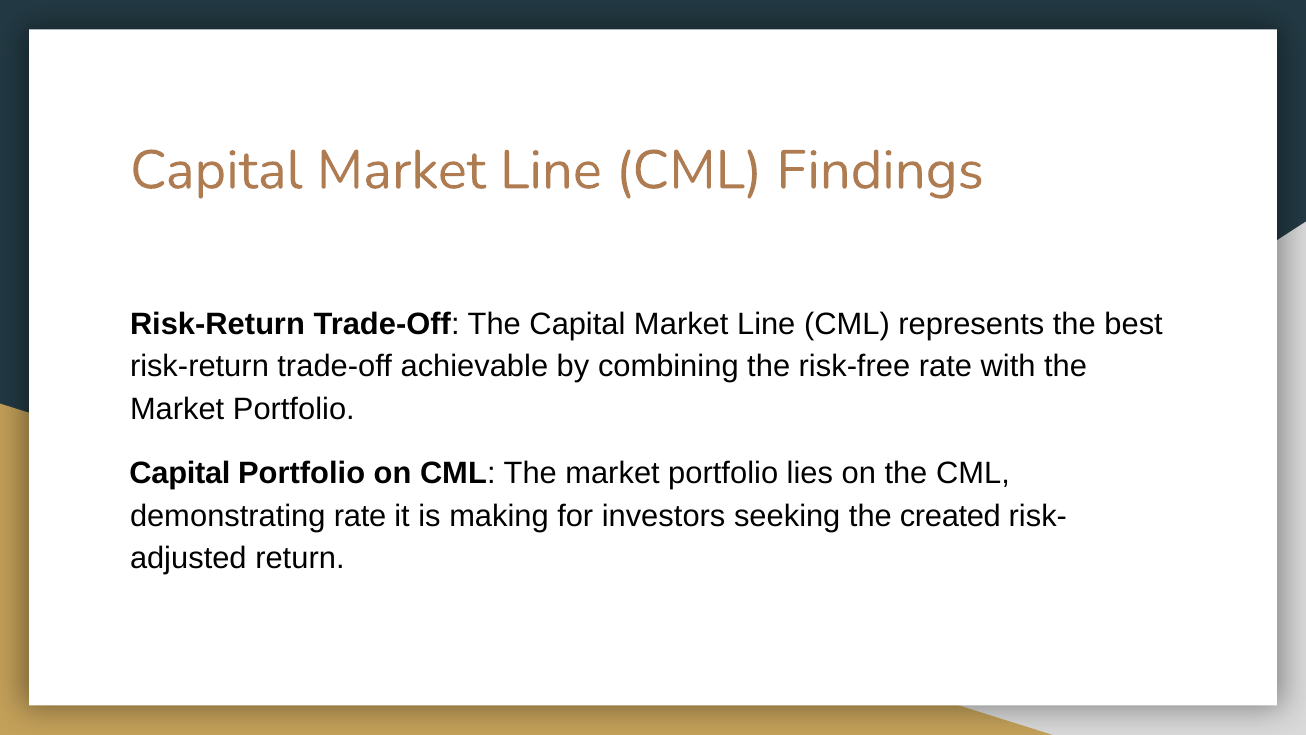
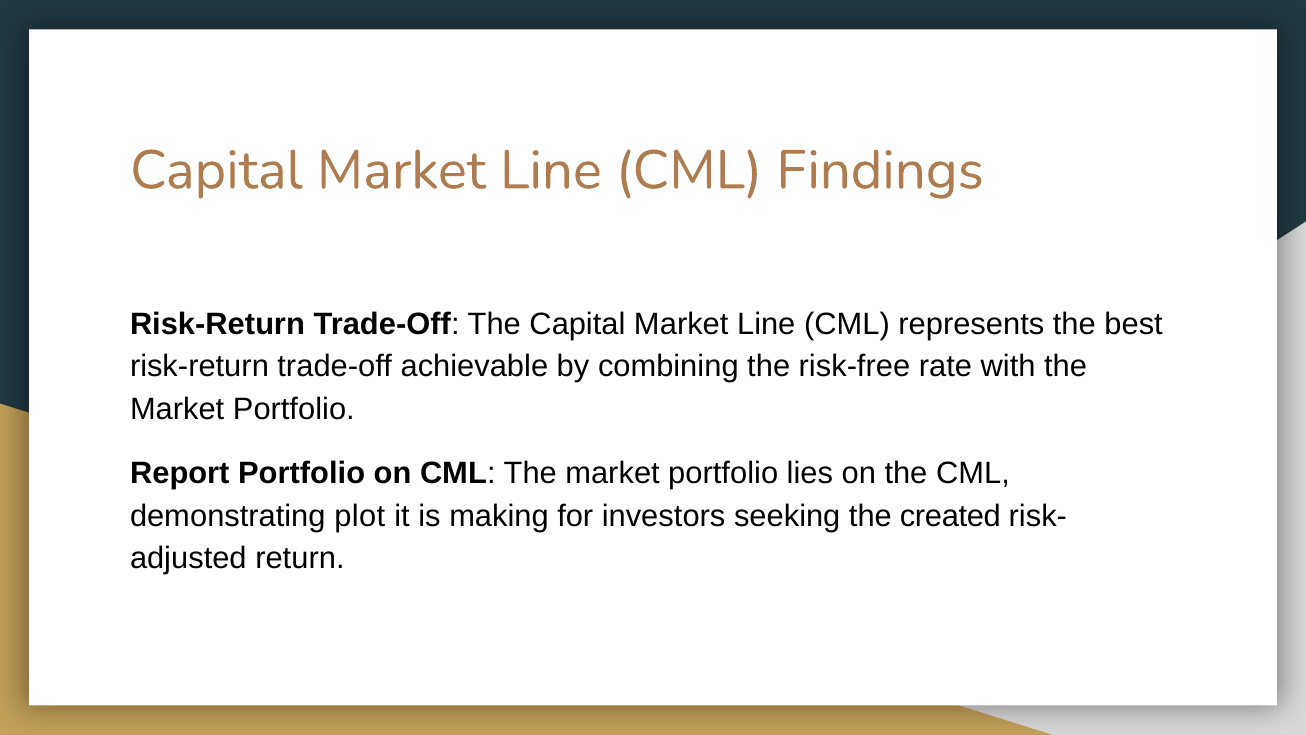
Capital at (180, 473): Capital -> Report
demonstrating rate: rate -> plot
